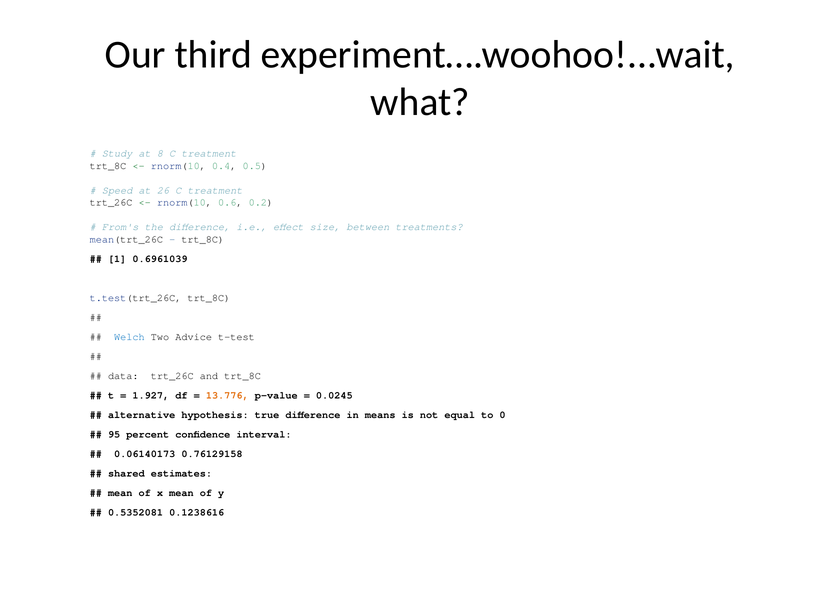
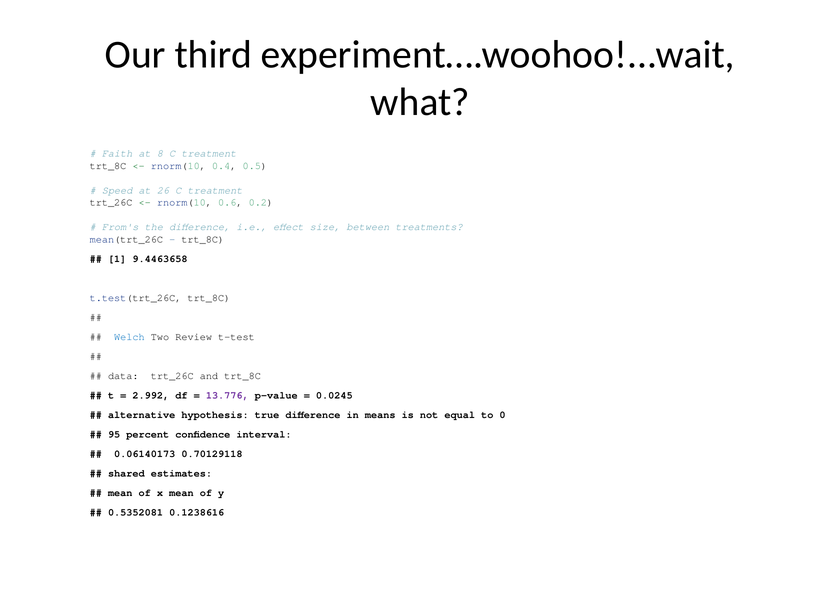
Study: Study -> Faith
0.6961039: 0.6961039 -> 9.4463658
Advice: Advice -> Review
1.927: 1.927 -> 2.992
13.776 colour: orange -> purple
0.76129158: 0.76129158 -> 0.70129118
